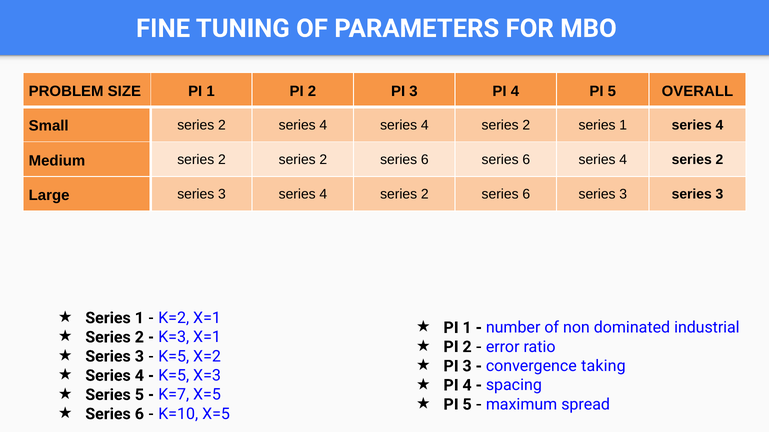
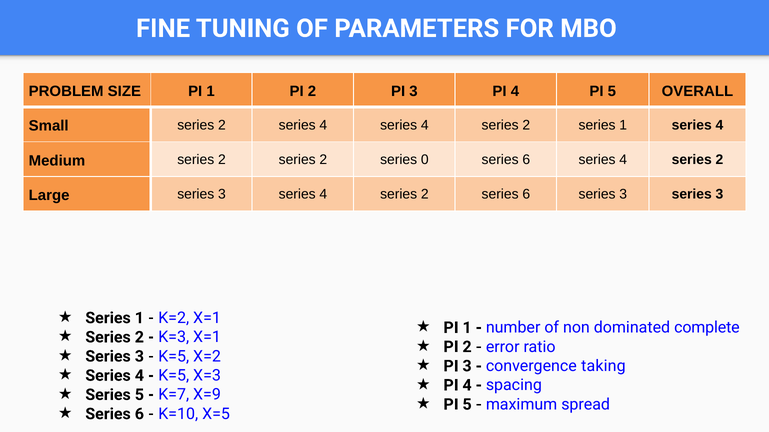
6 at (425, 160): 6 -> 0
industrial: industrial -> complete
K=7 X=5: X=5 -> X=9
